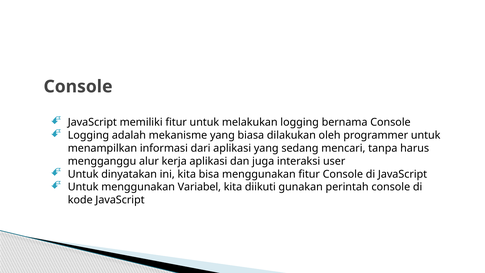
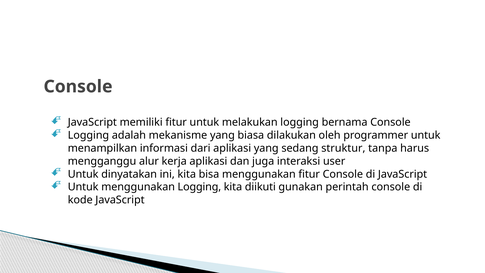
mencari: mencari -> struktur
menggunakan Variabel: Variabel -> Logging
